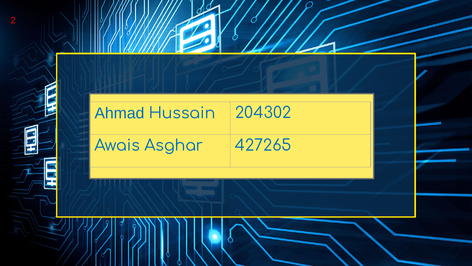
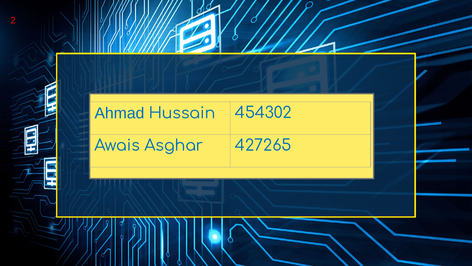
204302: 204302 -> 454302
